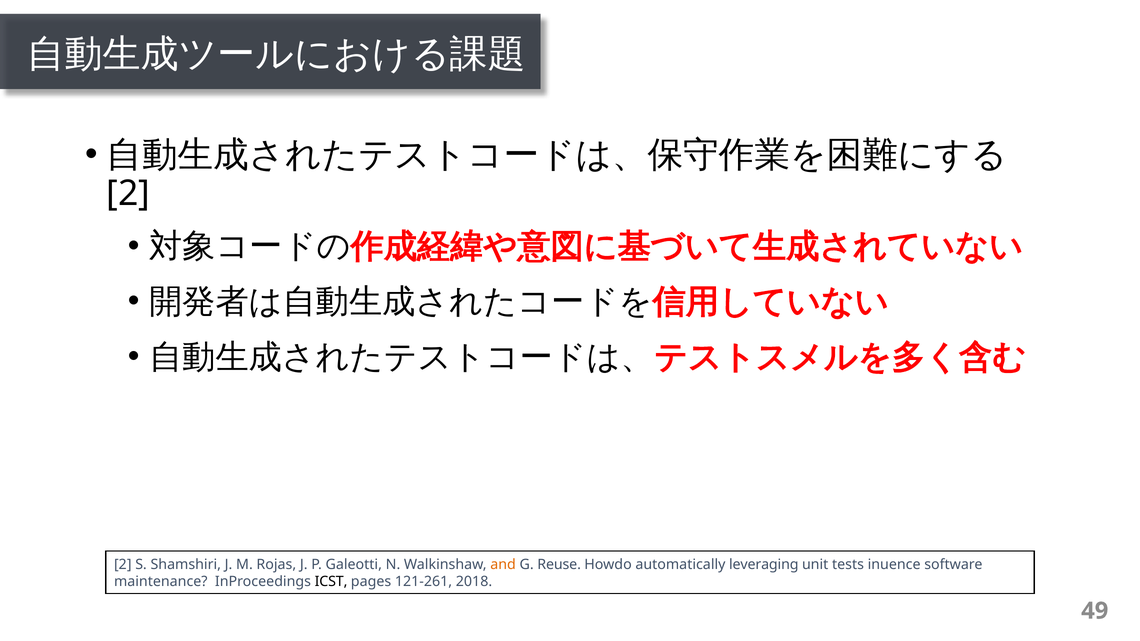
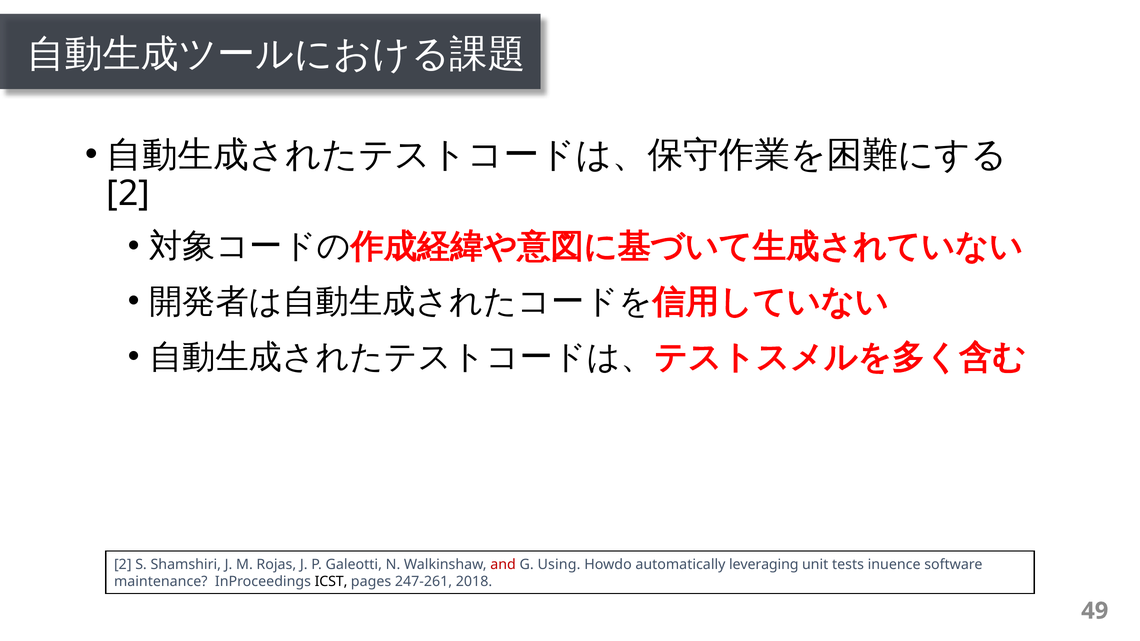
and colour: orange -> red
Reuse: Reuse -> Using
121-261: 121-261 -> 247-261
